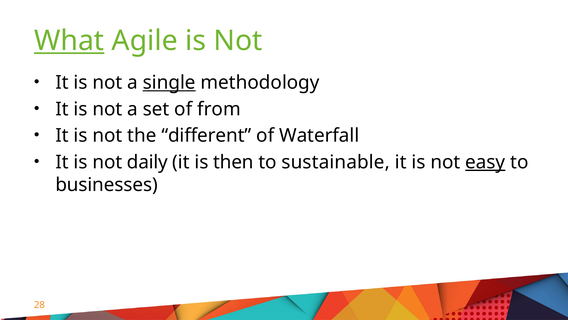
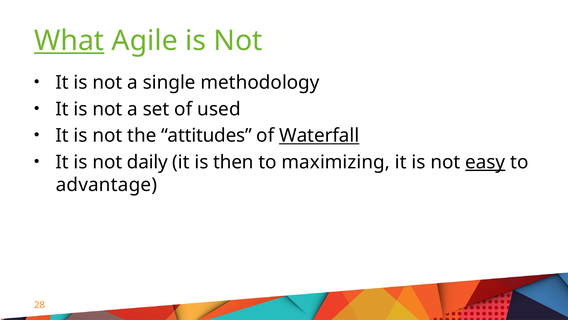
single underline: present -> none
from: from -> used
different: different -> attitudes
Waterfall underline: none -> present
sustainable: sustainable -> maximizing
businesses: businesses -> advantage
